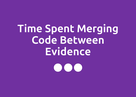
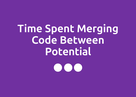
Evidence: Evidence -> Potential
